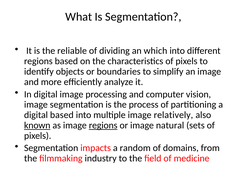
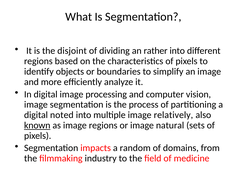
reliable: reliable -> disjoint
which: which -> rather
digital based: based -> noted
regions at (103, 126) underline: present -> none
